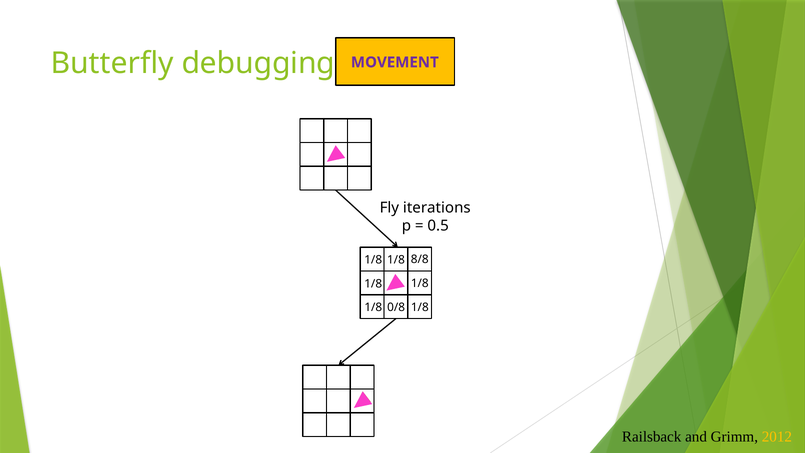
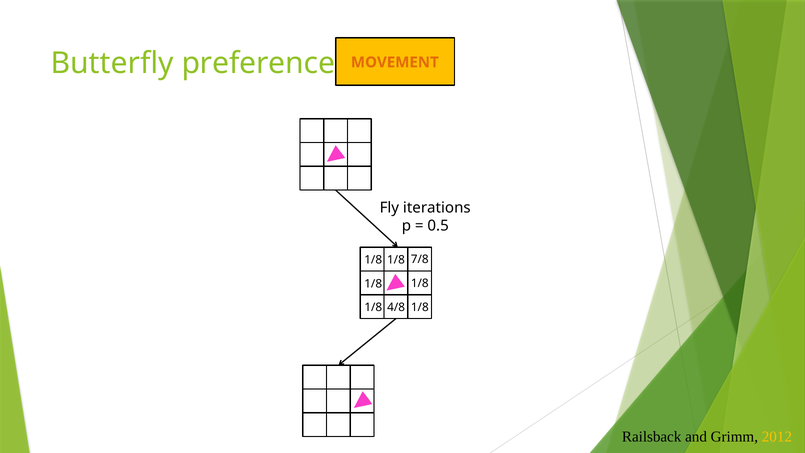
debugging: debugging -> preference
MOVEMENT colour: purple -> orange
8/8: 8/8 -> 7/8
0/8: 0/8 -> 4/8
